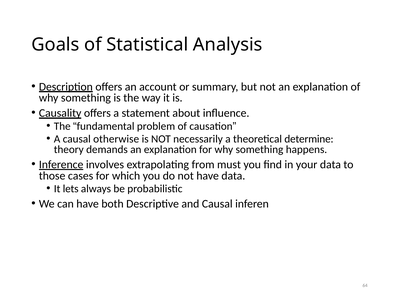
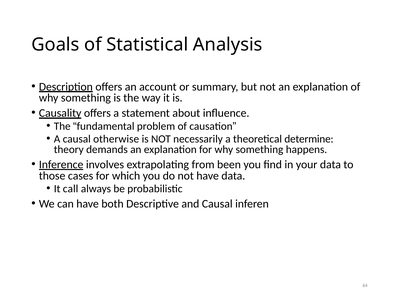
must: must -> been
lets: lets -> call
